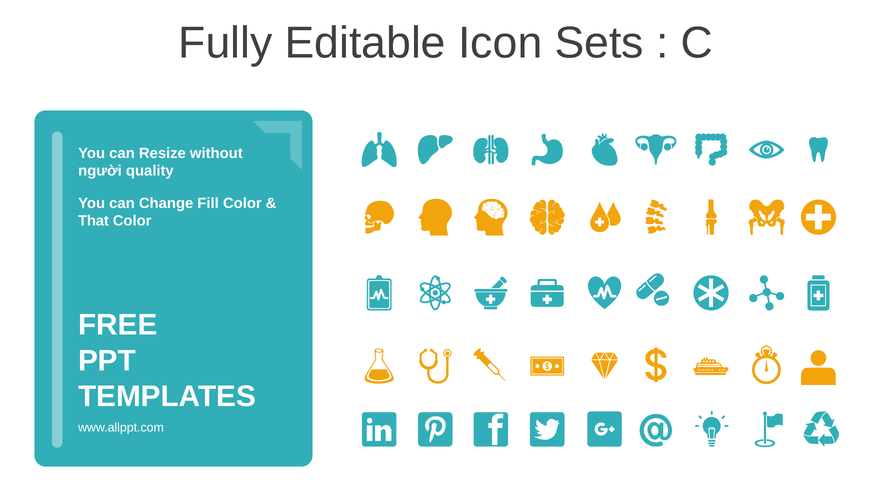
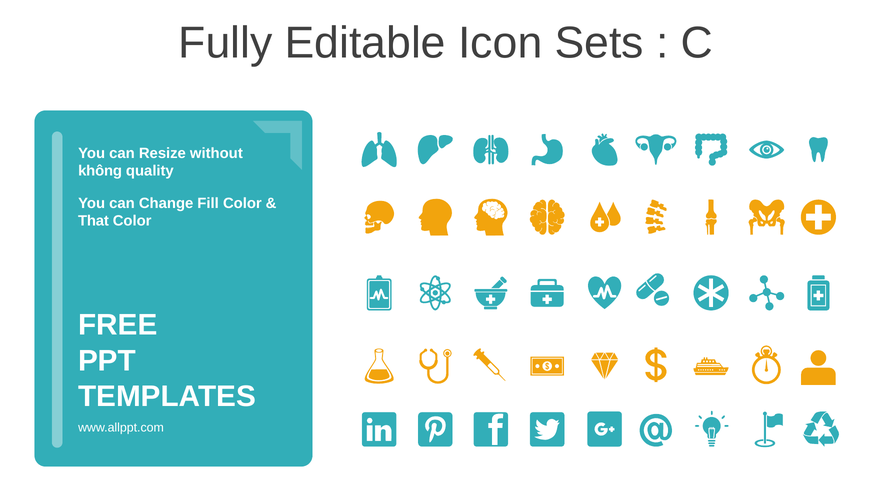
người: người -> không
